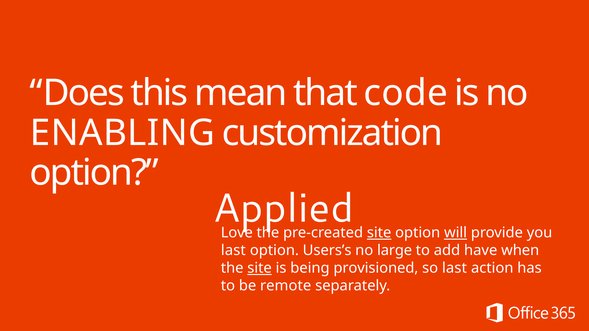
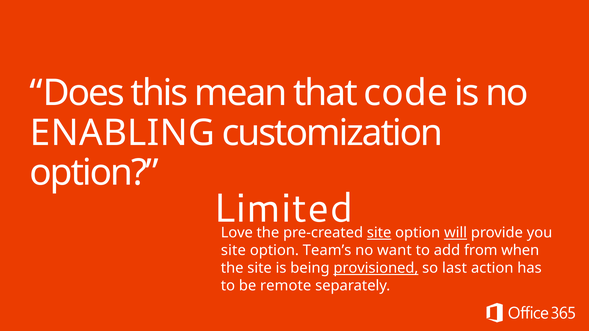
Applied: Applied -> Limited
last at (233, 251): last -> site
Users’s: Users’s -> Team’s
large: large -> want
have: have -> from
site at (260, 268) underline: present -> none
provisioned underline: none -> present
